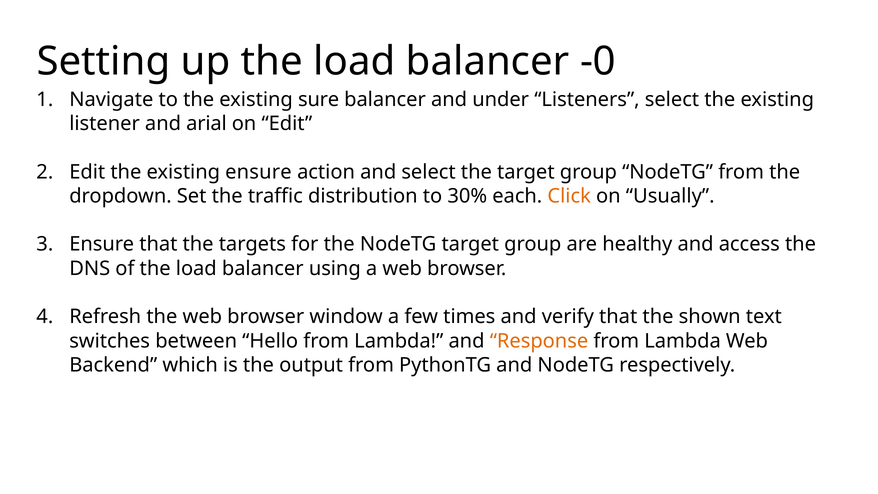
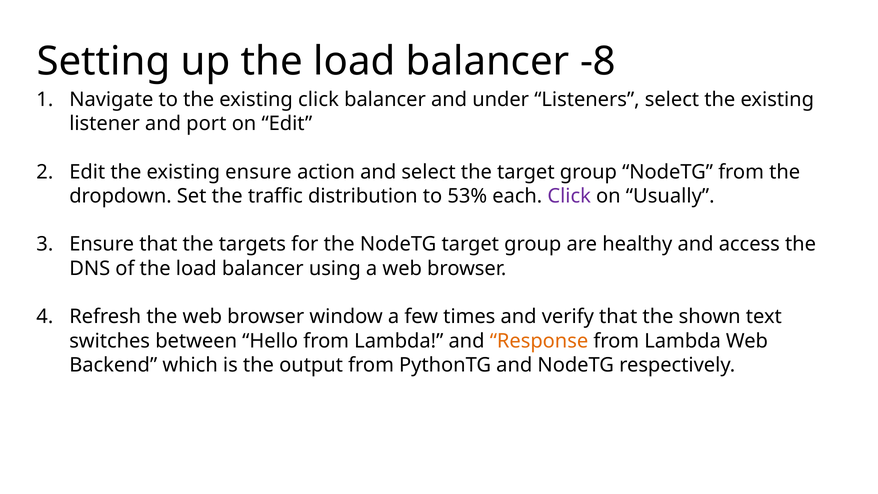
-0: -0 -> -8
existing sure: sure -> click
arial: arial -> port
30%: 30% -> 53%
Click at (569, 196) colour: orange -> purple
